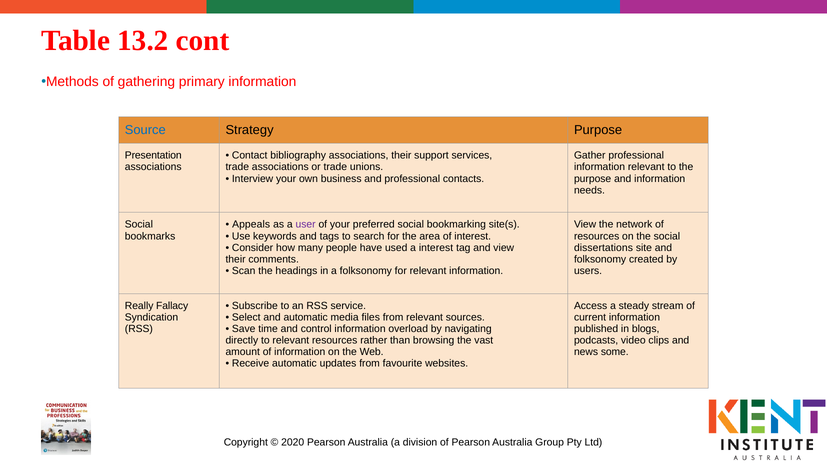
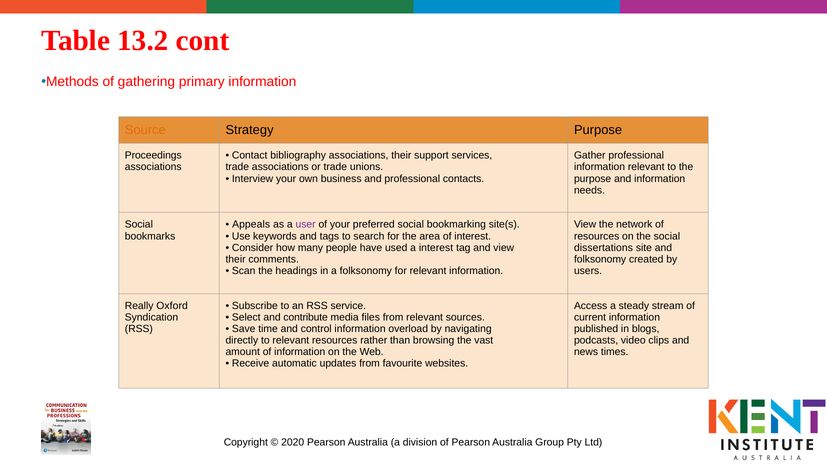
Source colour: blue -> orange
Presentation: Presentation -> Proceedings
Fallacy: Fallacy -> Oxford
and automatic: automatic -> contribute
some: some -> times
